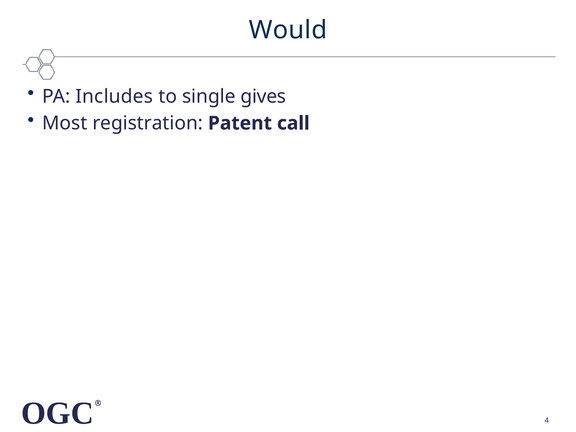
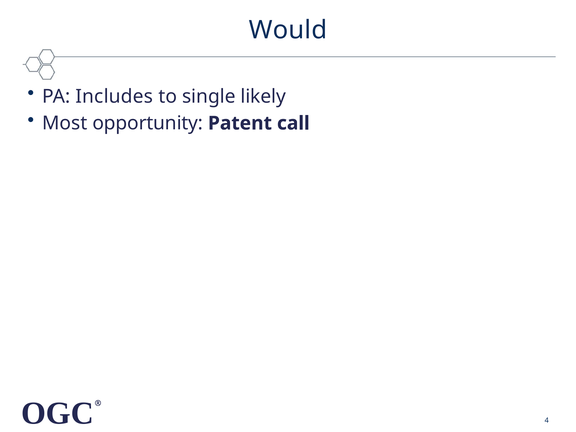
gives: gives -> likely
registration: registration -> opportunity
